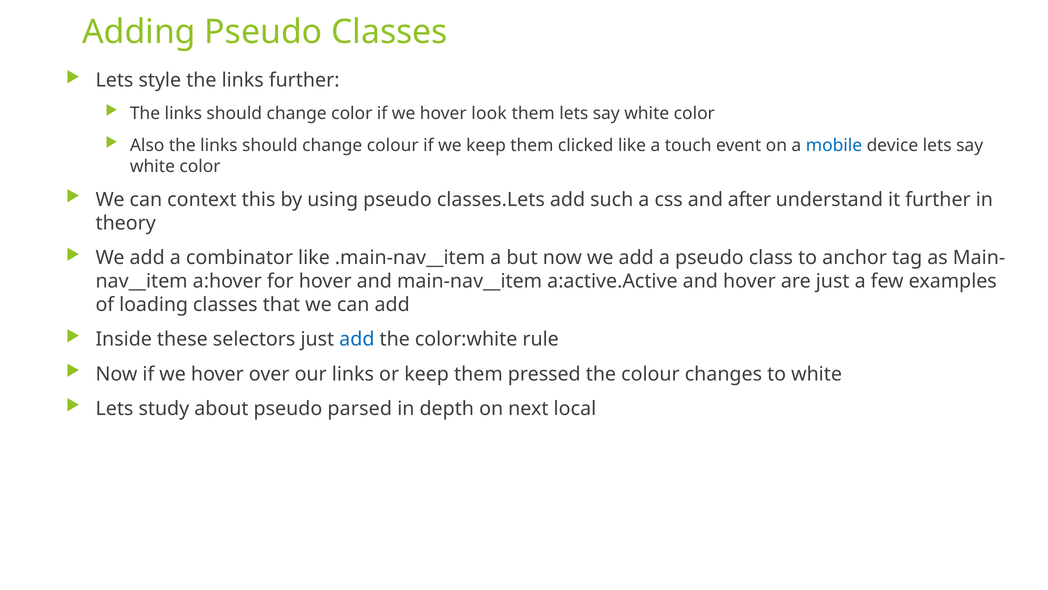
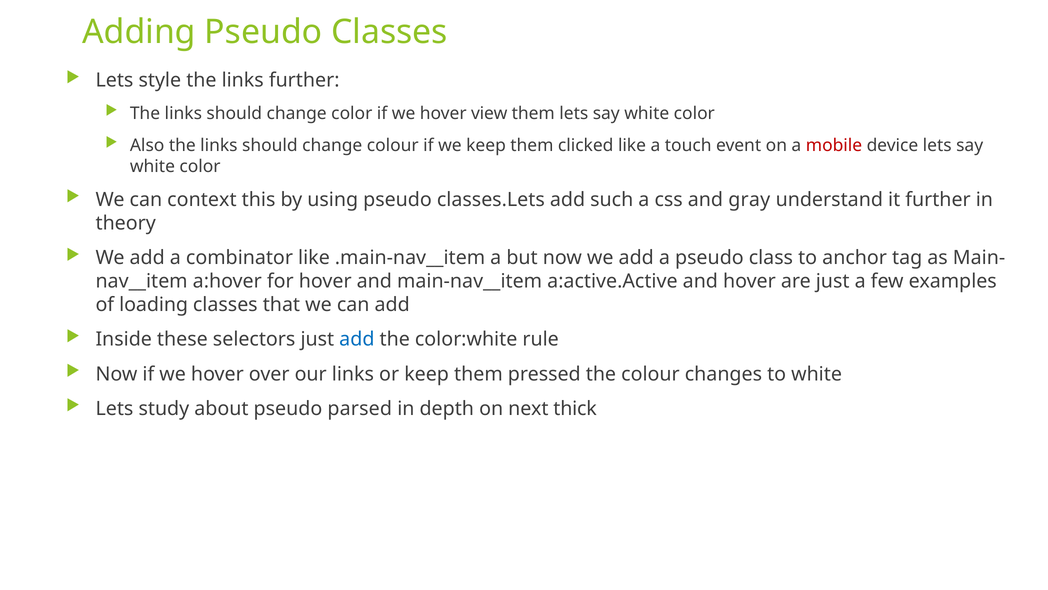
look: look -> view
mobile colour: blue -> red
after: after -> gray
local: local -> thick
